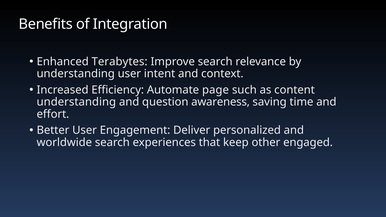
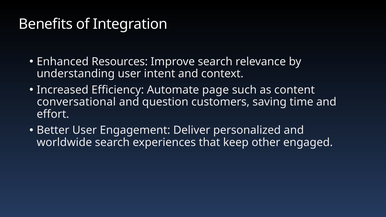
Terabytes: Terabytes -> Resources
understanding at (76, 102): understanding -> conversational
awareness: awareness -> customers
